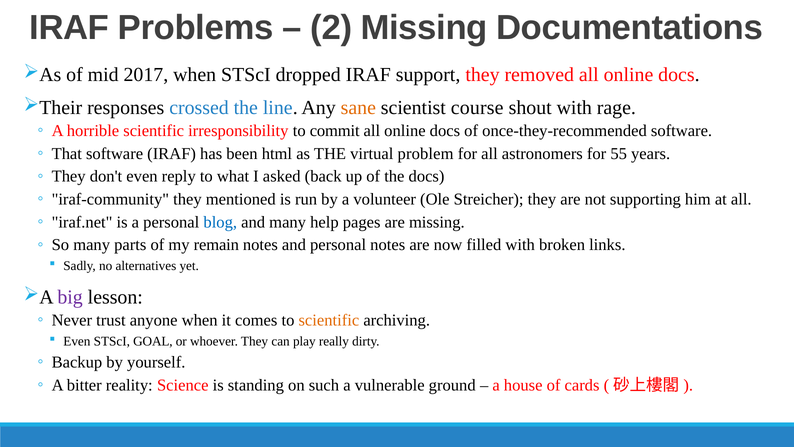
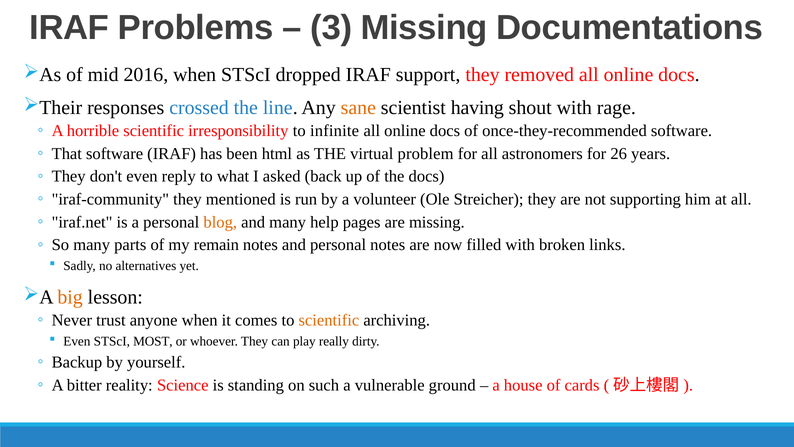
2: 2 -> 3
2017: 2017 -> 2016
course: course -> having
commit: commit -> infinite
55: 55 -> 26
blog colour: blue -> orange
big colour: purple -> orange
GOAL: GOAL -> MOST
